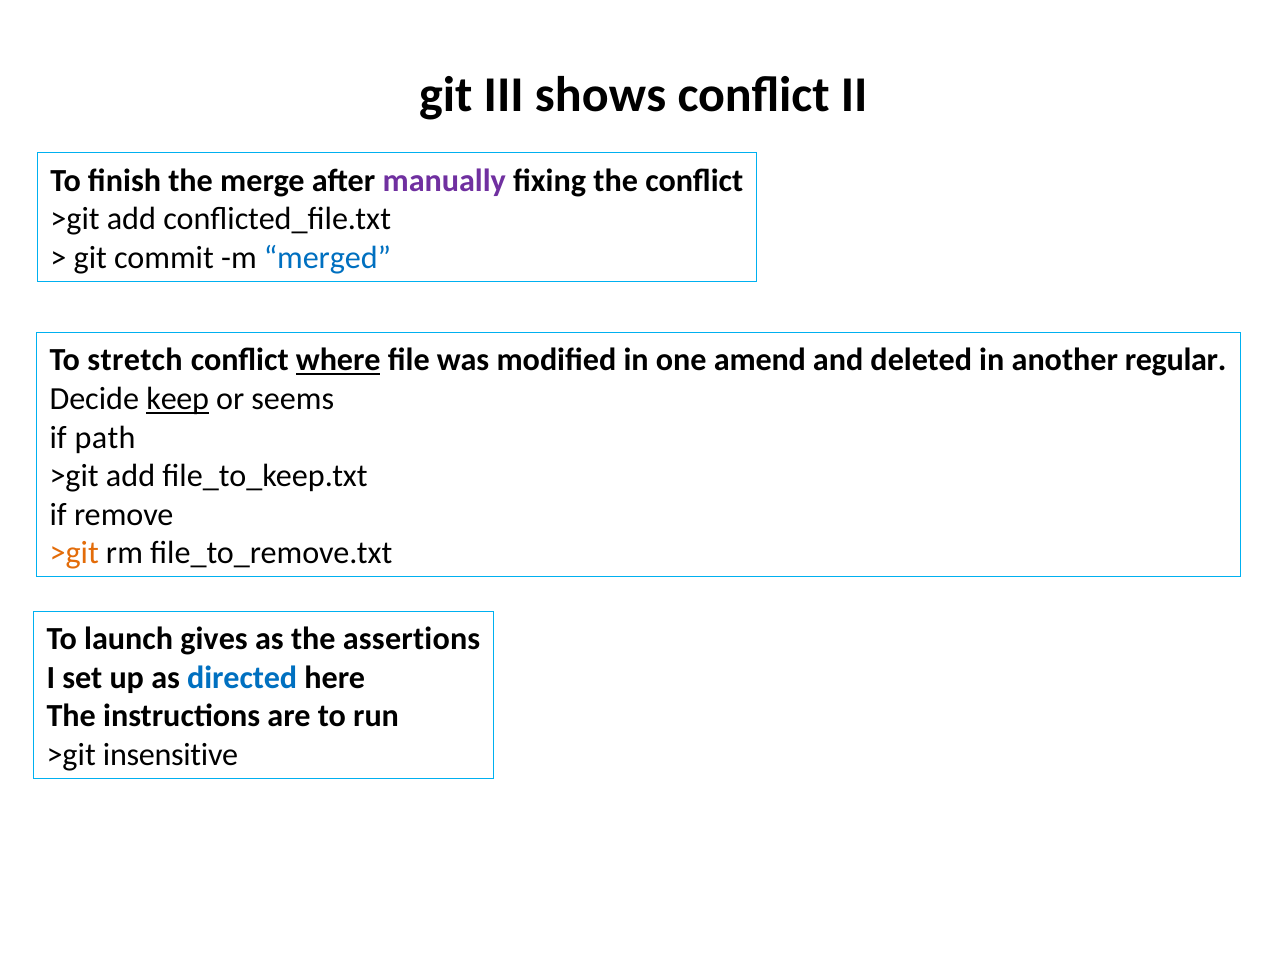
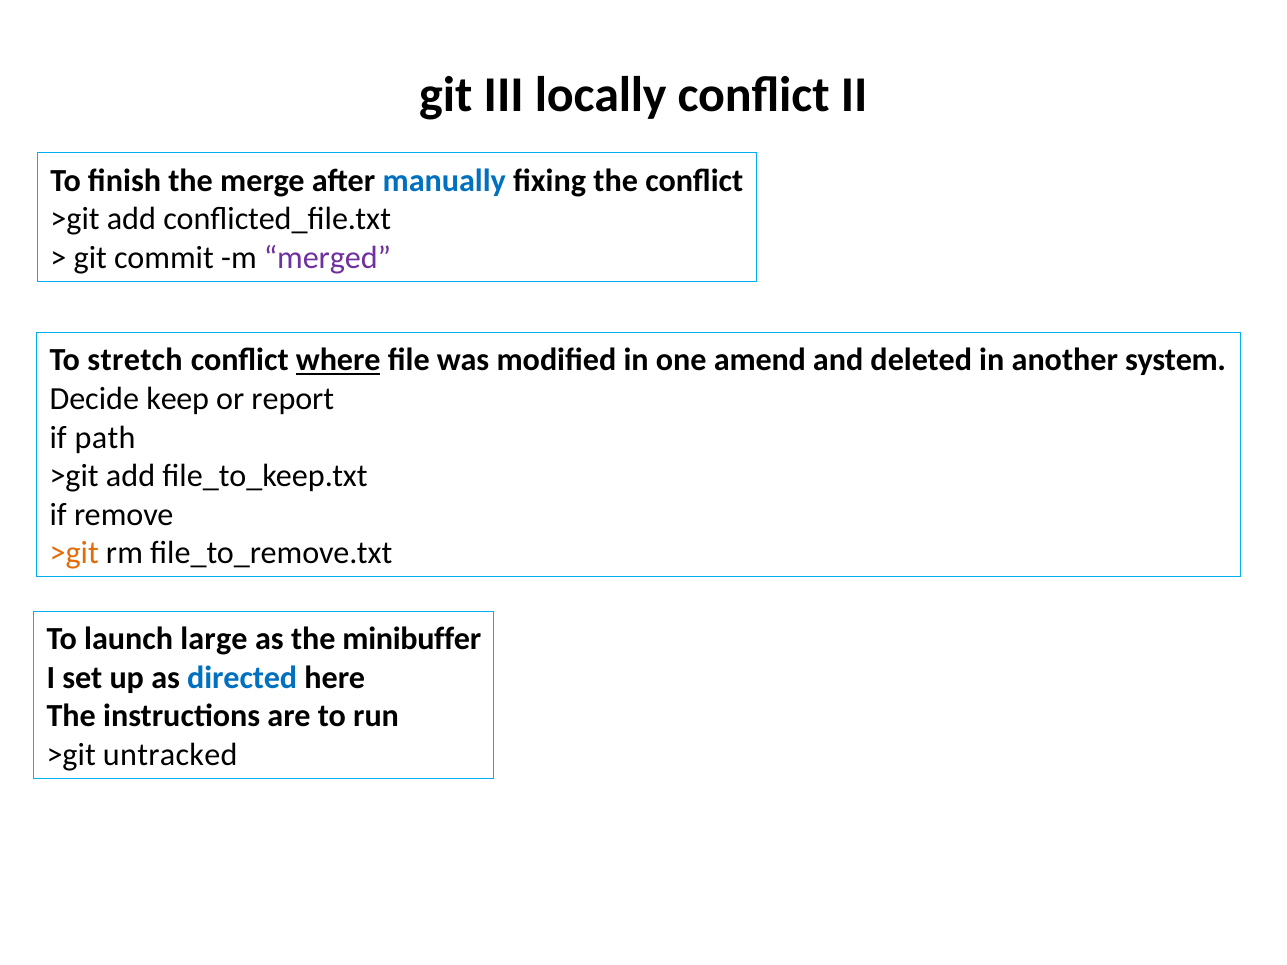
shows: shows -> locally
manually colour: purple -> blue
merged colour: blue -> purple
regular: regular -> system
keep underline: present -> none
seems: seems -> report
gives: gives -> large
assertions: assertions -> minibuffer
insensitive: insensitive -> untracked
